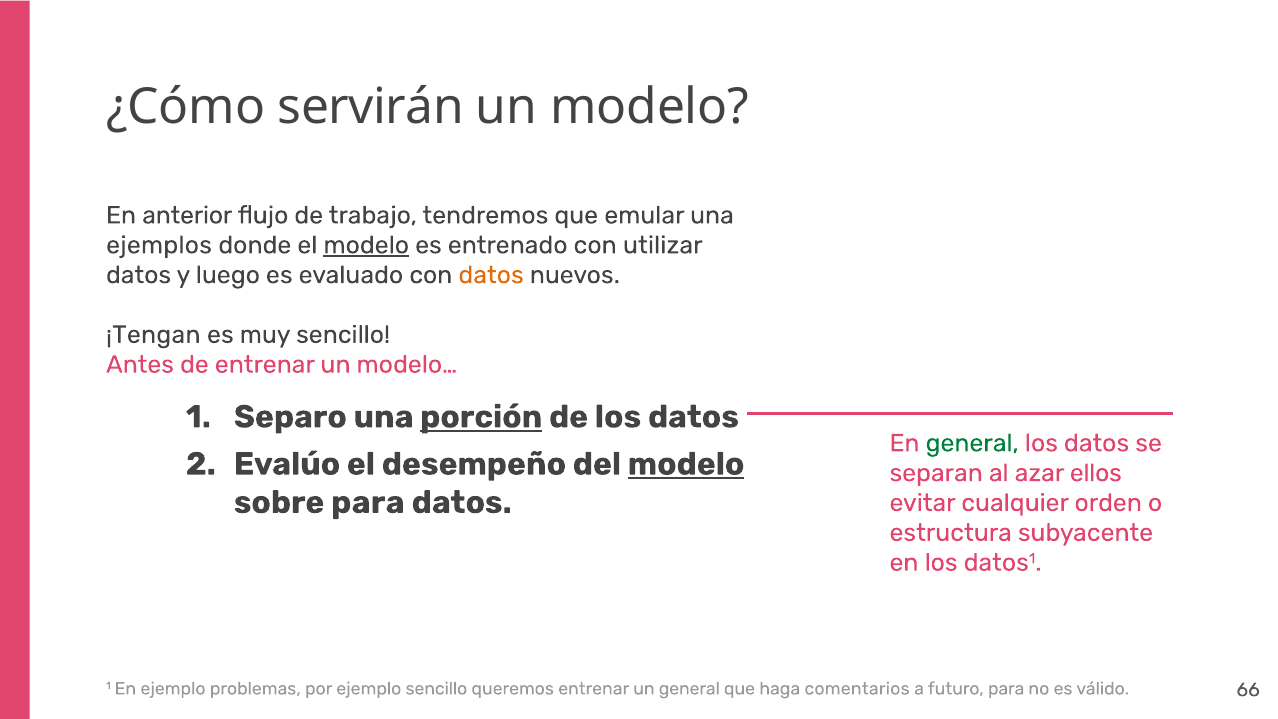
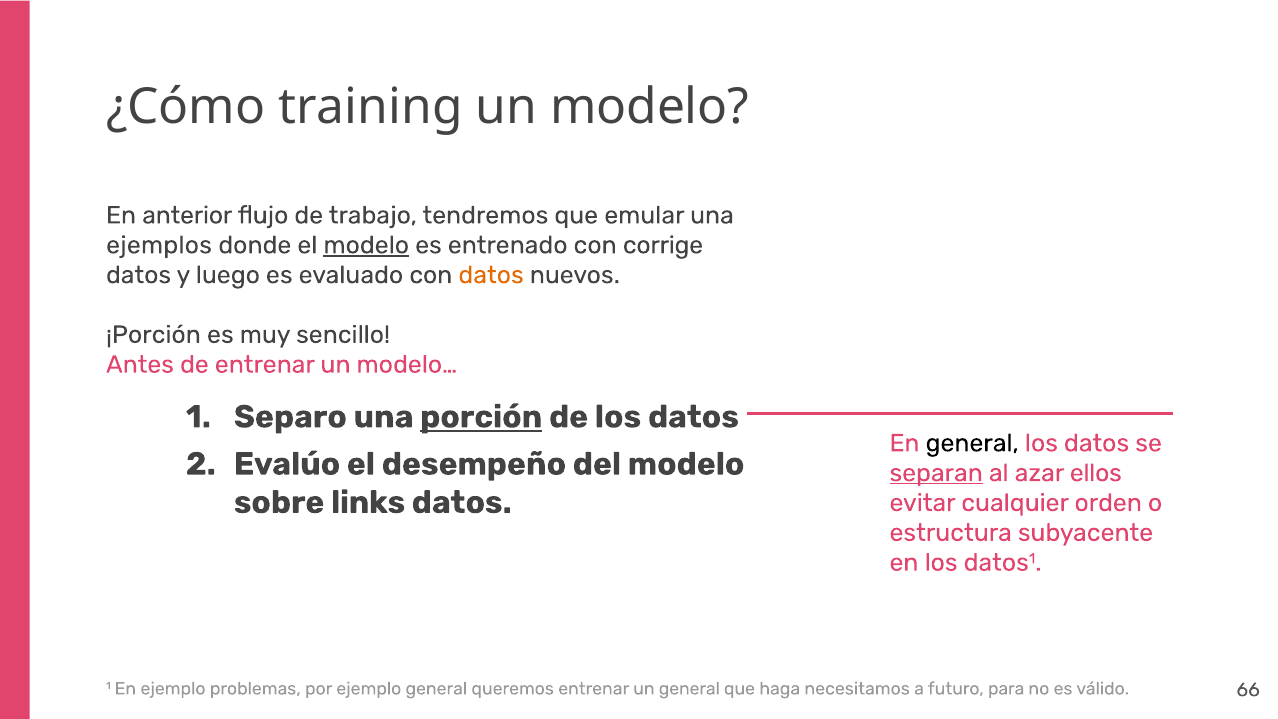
servirán: servirán -> training
utilizar: utilizar -> corrige
¡Tengan: ¡Tengan -> ¡Porción
general at (972, 443) colour: green -> black
modelo at (686, 464) underline: present -> none
separan underline: none -> present
sobre para: para -> links
ejemplo sencillo: sencillo -> general
comentarios: comentarios -> necesitamos
